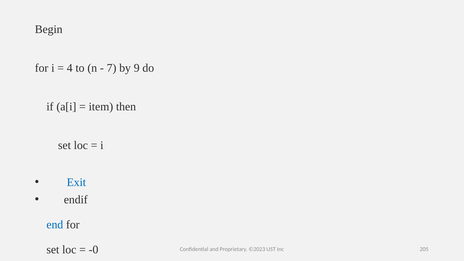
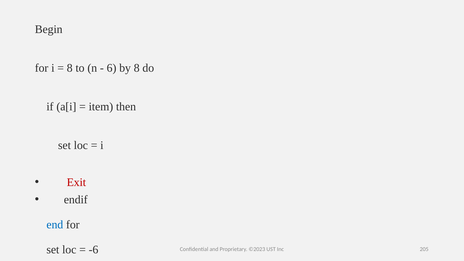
4 at (70, 68): 4 -> 8
7: 7 -> 6
by 9: 9 -> 8
Exit colour: blue -> red
-0: -0 -> -6
